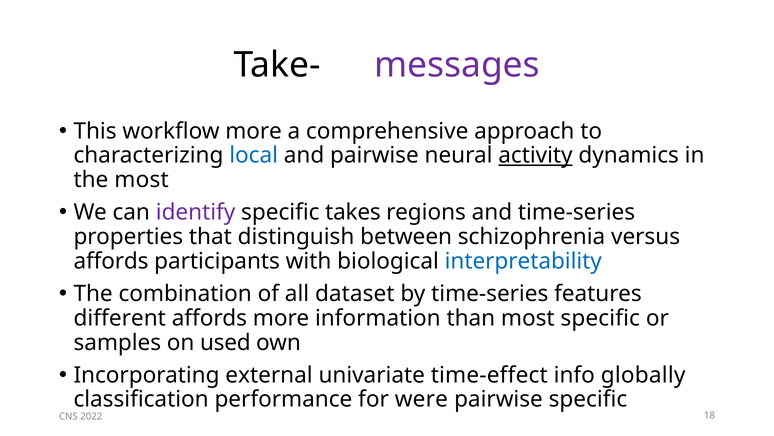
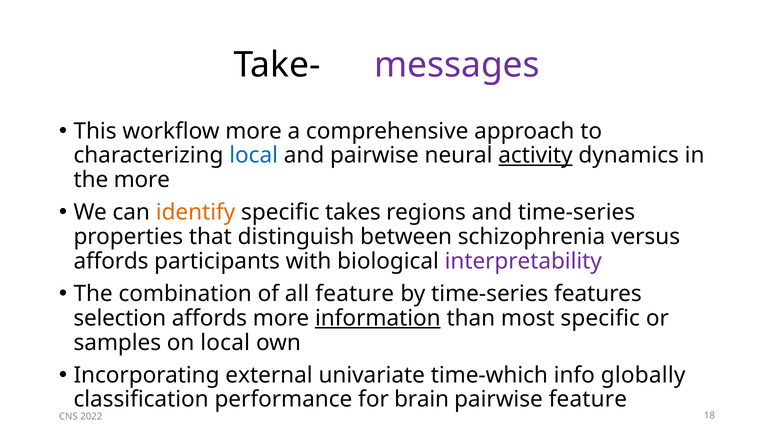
the most: most -> more
identify colour: purple -> orange
interpretability colour: blue -> purple
all dataset: dataset -> feature
different: different -> selection
information underline: none -> present
on used: used -> local
time-effect: time-effect -> time-which
were: were -> brain
pairwise specific: specific -> feature
